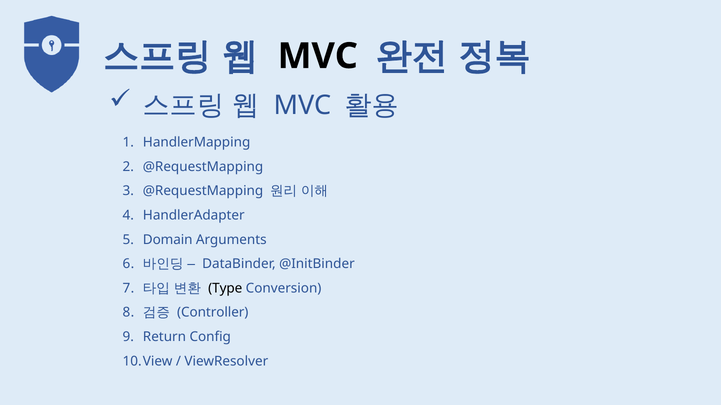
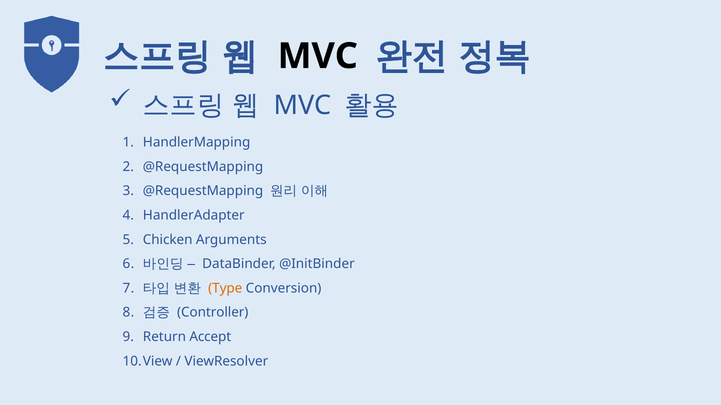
Domain: Domain -> Chicken
Type colour: black -> orange
Config: Config -> Accept
